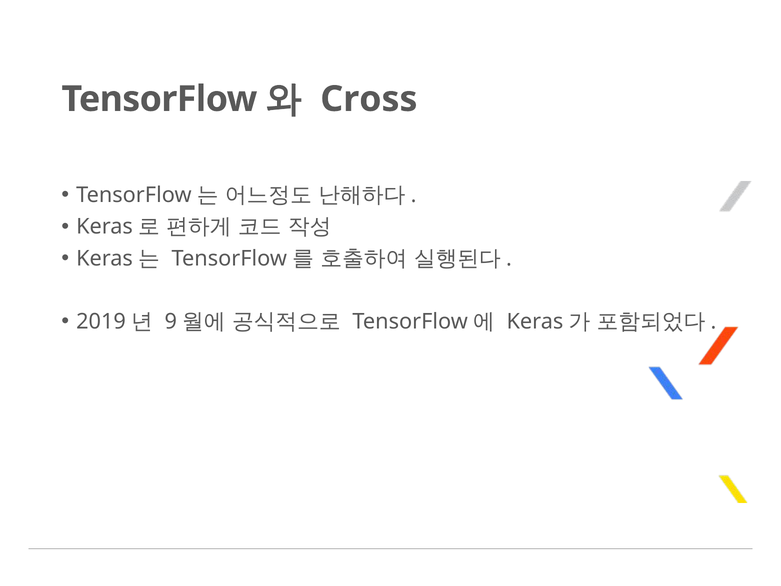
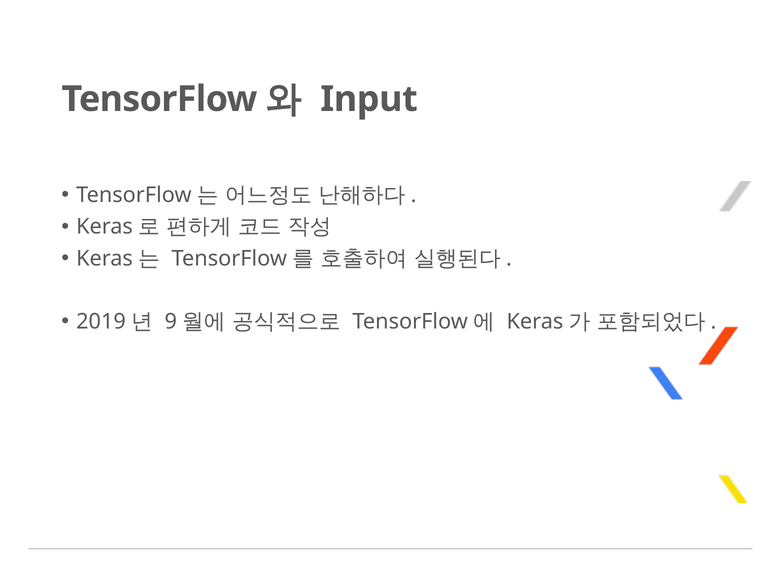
Cross: Cross -> Input
